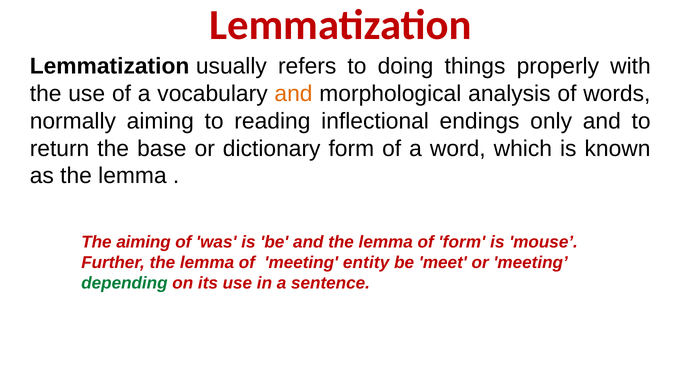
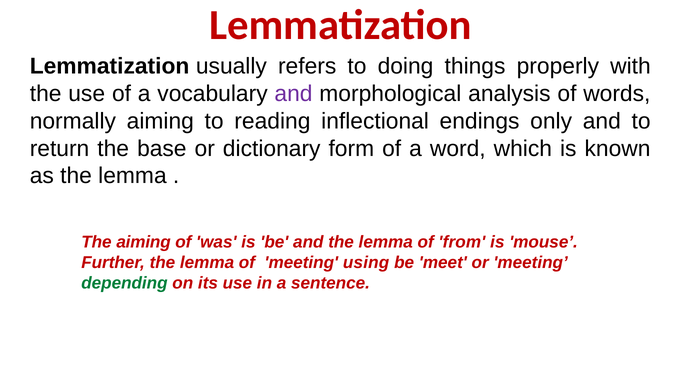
and at (293, 94) colour: orange -> purple
of form: form -> from
entity: entity -> using
